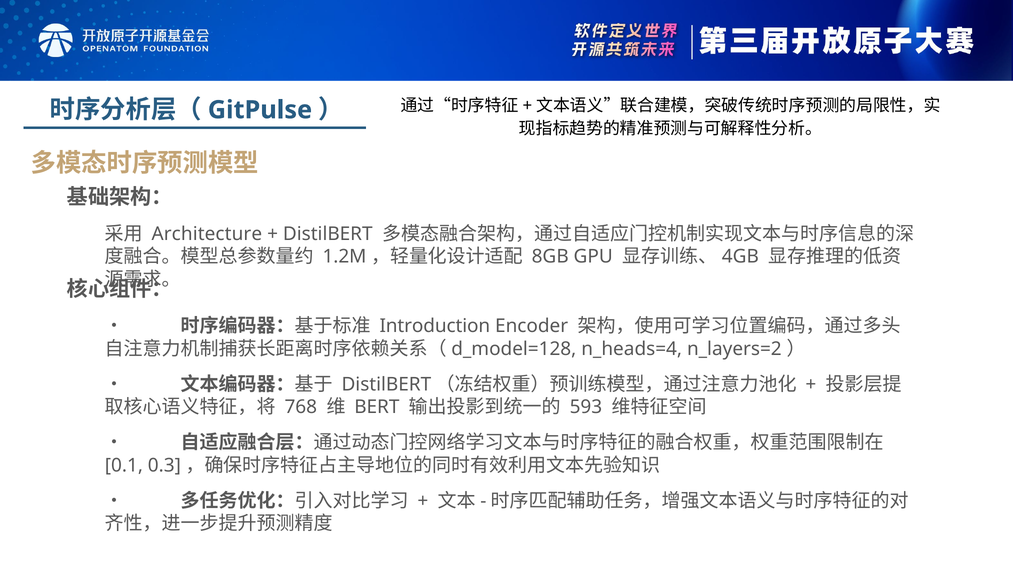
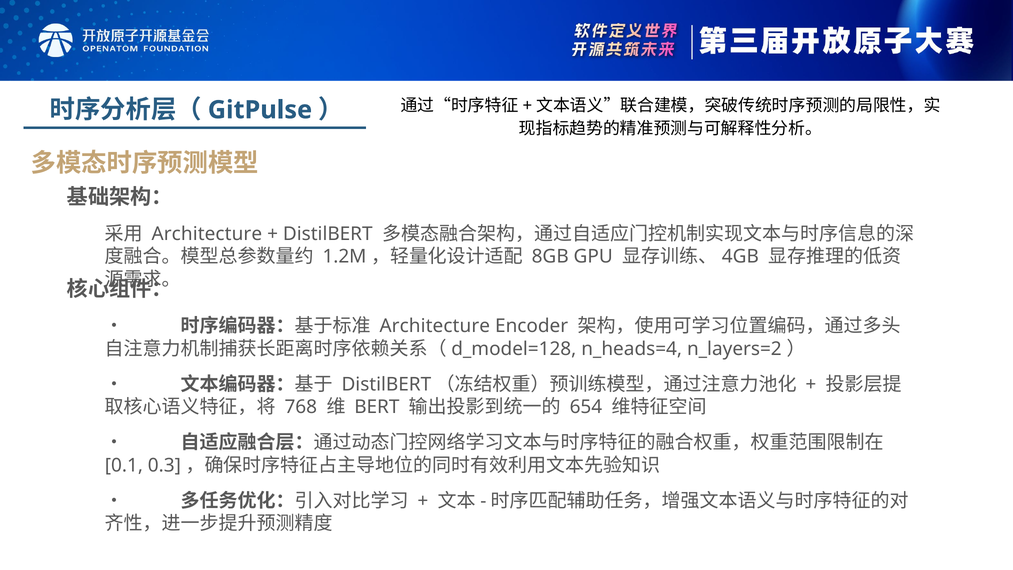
Introduction at (435, 326): Introduction -> Architecture
593: 593 -> 654
